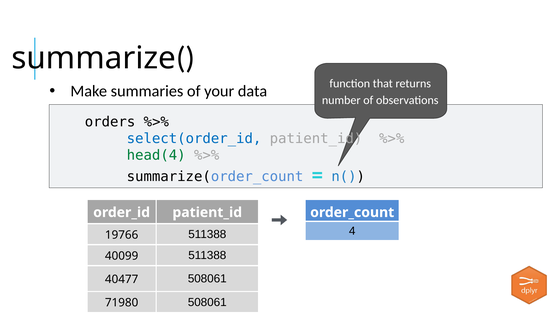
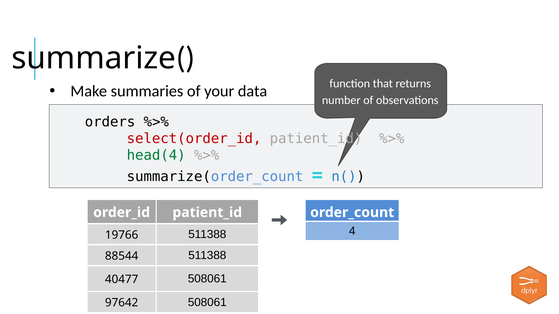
select(order_id colour: blue -> red
40099: 40099 -> 88544
71980: 71980 -> 97642
